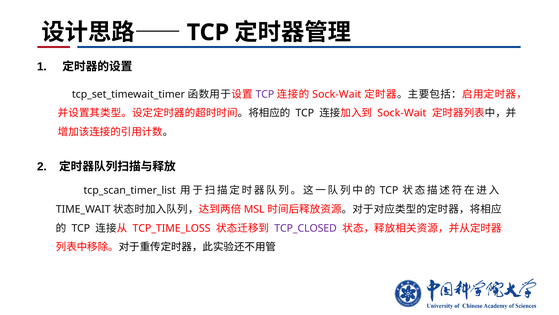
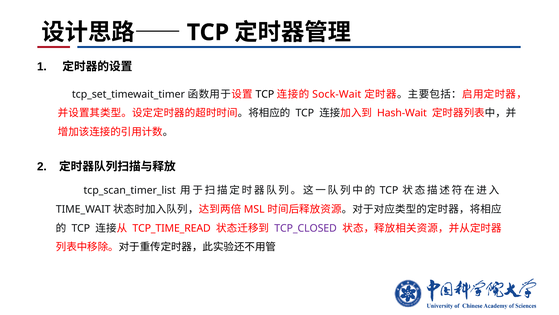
TCP at (265, 94) colour: purple -> black
Sock-Wait at (402, 113): Sock-Wait -> Hash-Wait
TCP_TIME_LOSS: TCP_TIME_LOSS -> TCP_TIME_READ
